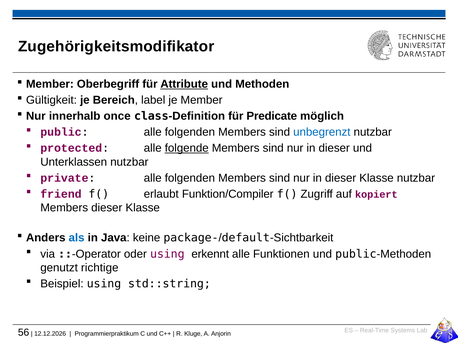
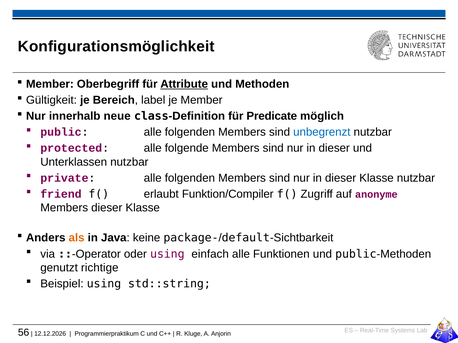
Zugehörigkeitsmodifikator: Zugehörigkeitsmodifikator -> Konfigurationsmöglichkeit
once: once -> neue
folgende underline: present -> none
kopiert: kopiert -> anonyme
als colour: blue -> orange
erkennt: erkennt -> einfach
